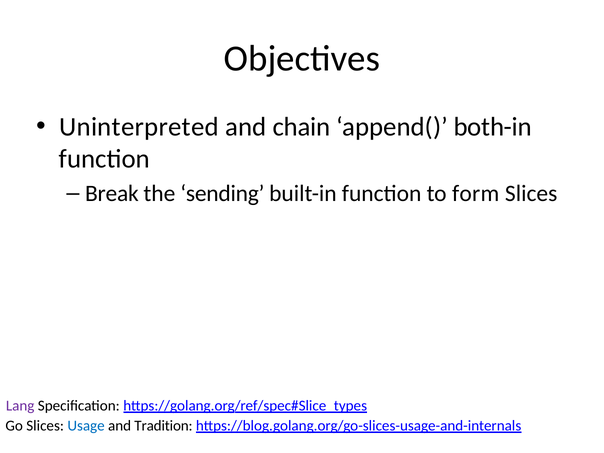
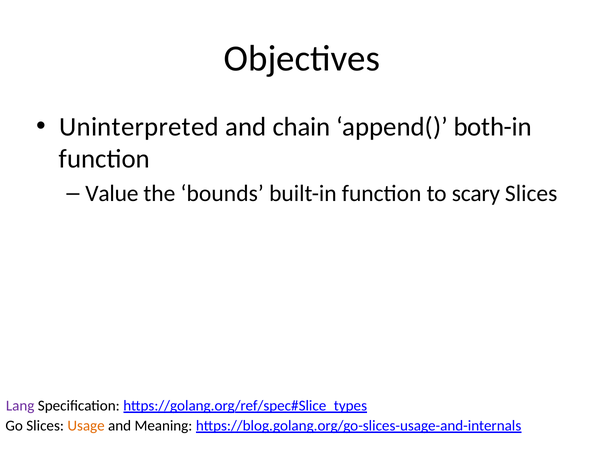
Break: Break -> Value
sending: sending -> bounds
form: form -> scary
Usage colour: blue -> orange
Tradition: Tradition -> Meaning
